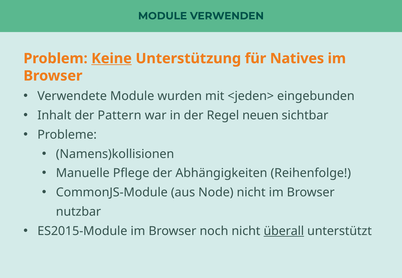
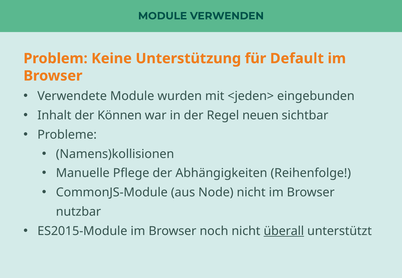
Keine underline: present -> none
Natives: Natives -> Default
Pattern: Pattern -> Können
